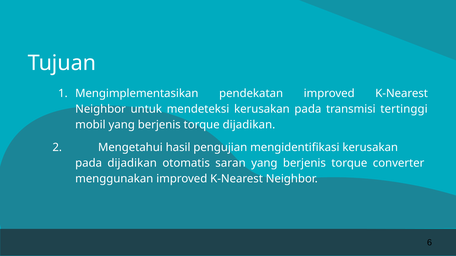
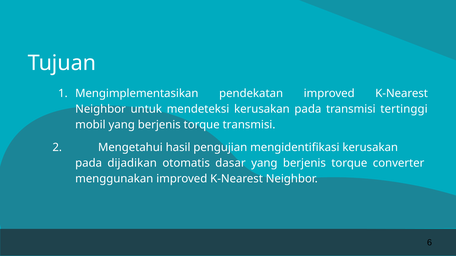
torque dijadikan: dijadikan -> transmisi
saran: saran -> dasar
